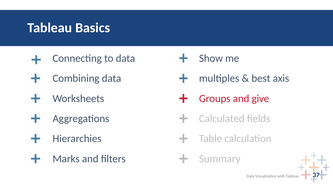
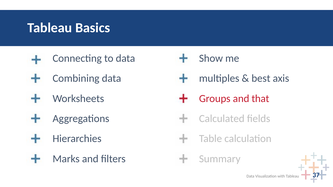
give: give -> that
